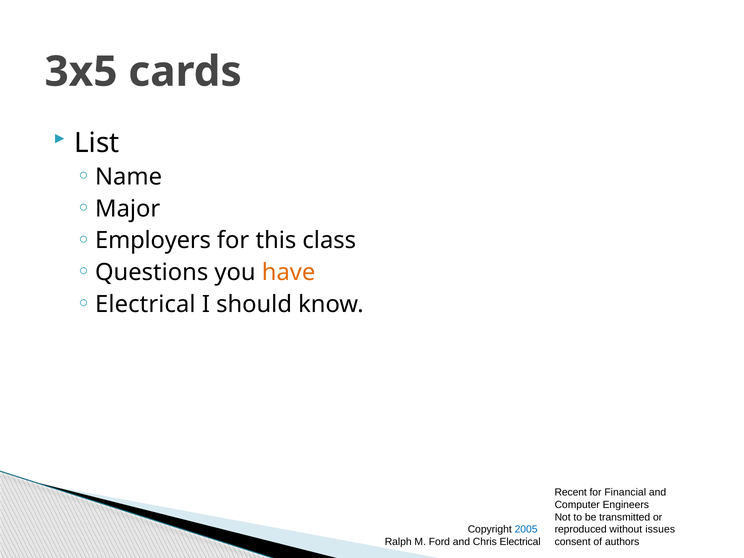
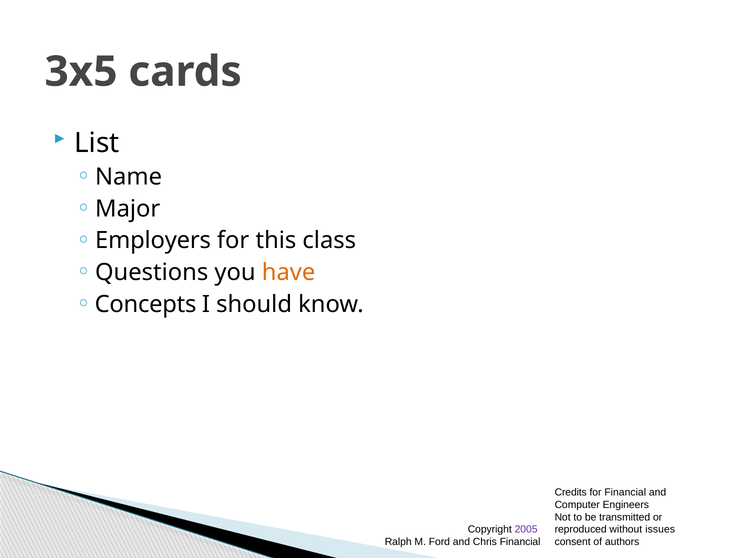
Electrical at (145, 304): Electrical -> Concepts
Recent: Recent -> Credits
2005 colour: blue -> purple
Chris Electrical: Electrical -> Financial
